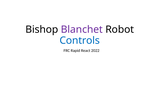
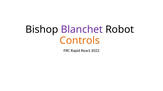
Controls colour: blue -> orange
